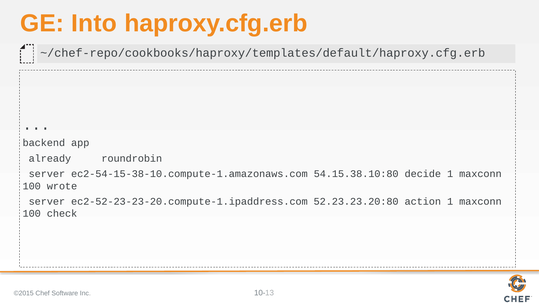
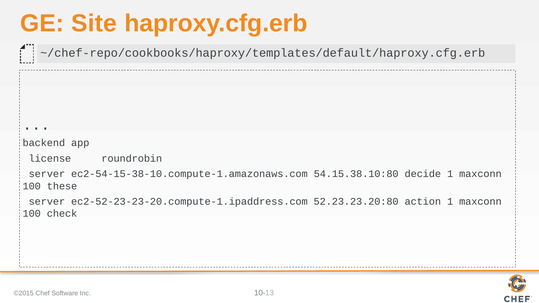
Into: Into -> Site
already: already -> license
wrote: wrote -> these
